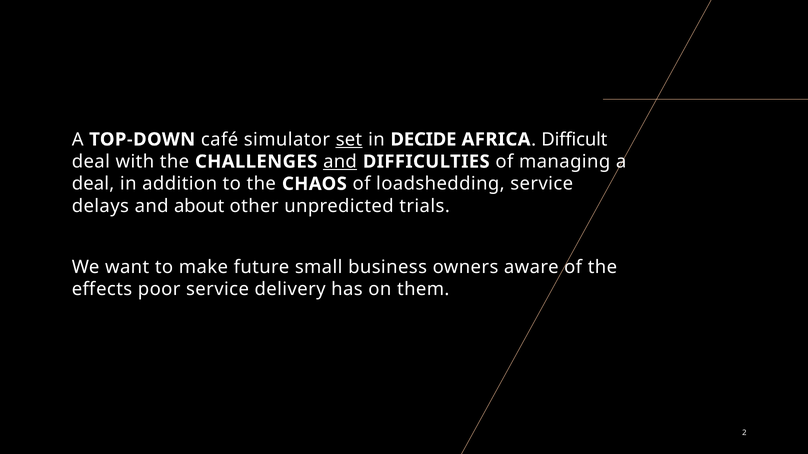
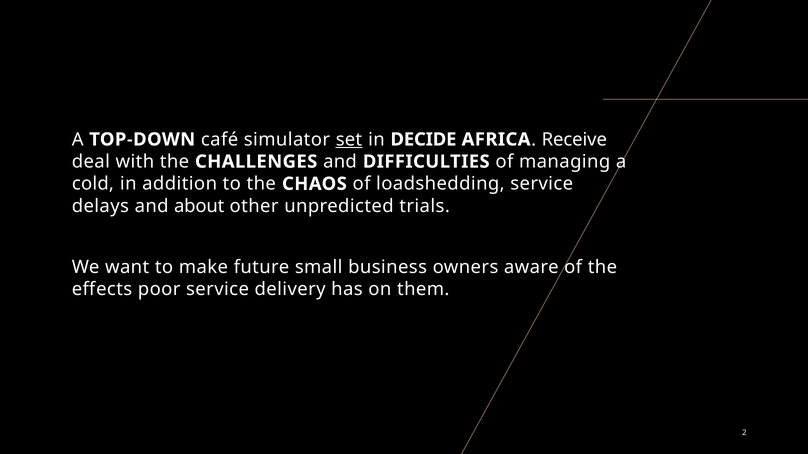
Difficult: Difficult -> Receive
and at (340, 162) underline: present -> none
deal at (93, 184): deal -> cold
